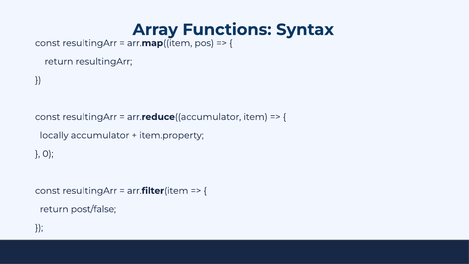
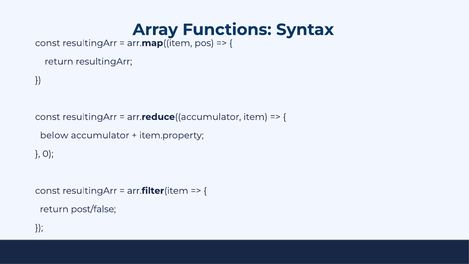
locally: locally -> below
